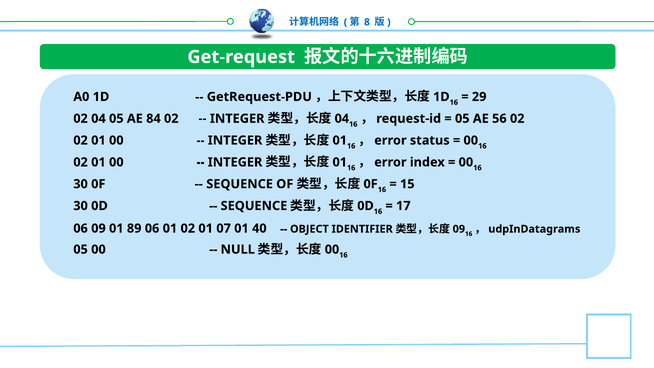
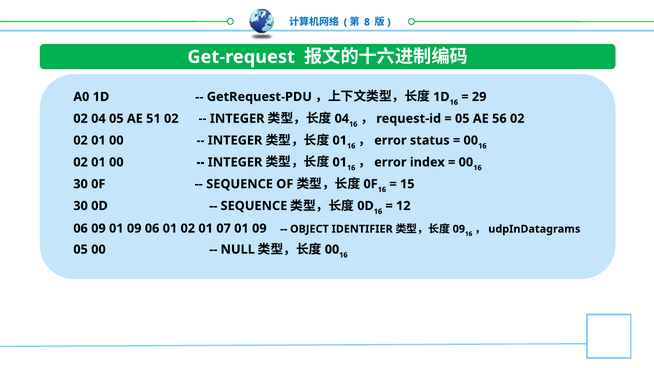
84: 84 -> 51
17: 17 -> 12
09 01 89: 89 -> 09
07 01 40: 40 -> 09
